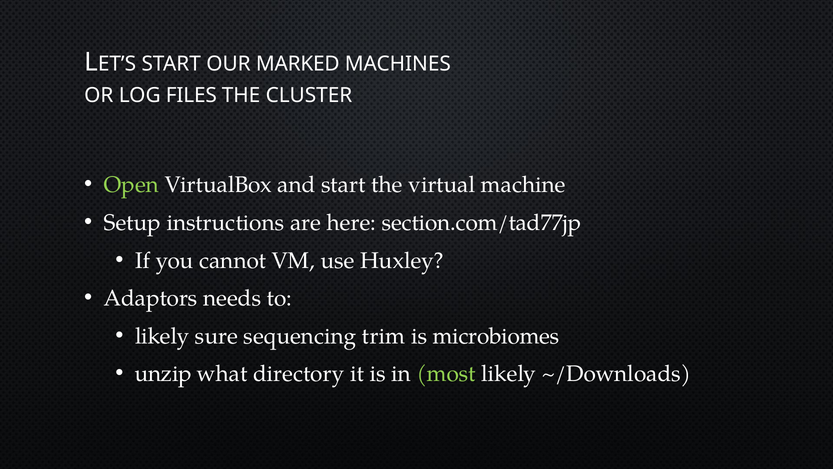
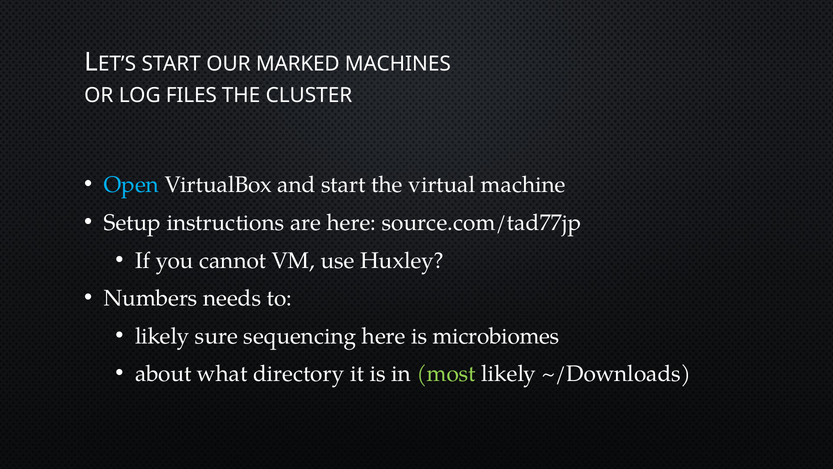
Open colour: light green -> light blue
section.com/tad77jp: section.com/tad77jp -> source.com/tad77jp
Adaptors: Adaptors -> Numbers
sequencing trim: trim -> here
unzip: unzip -> about
